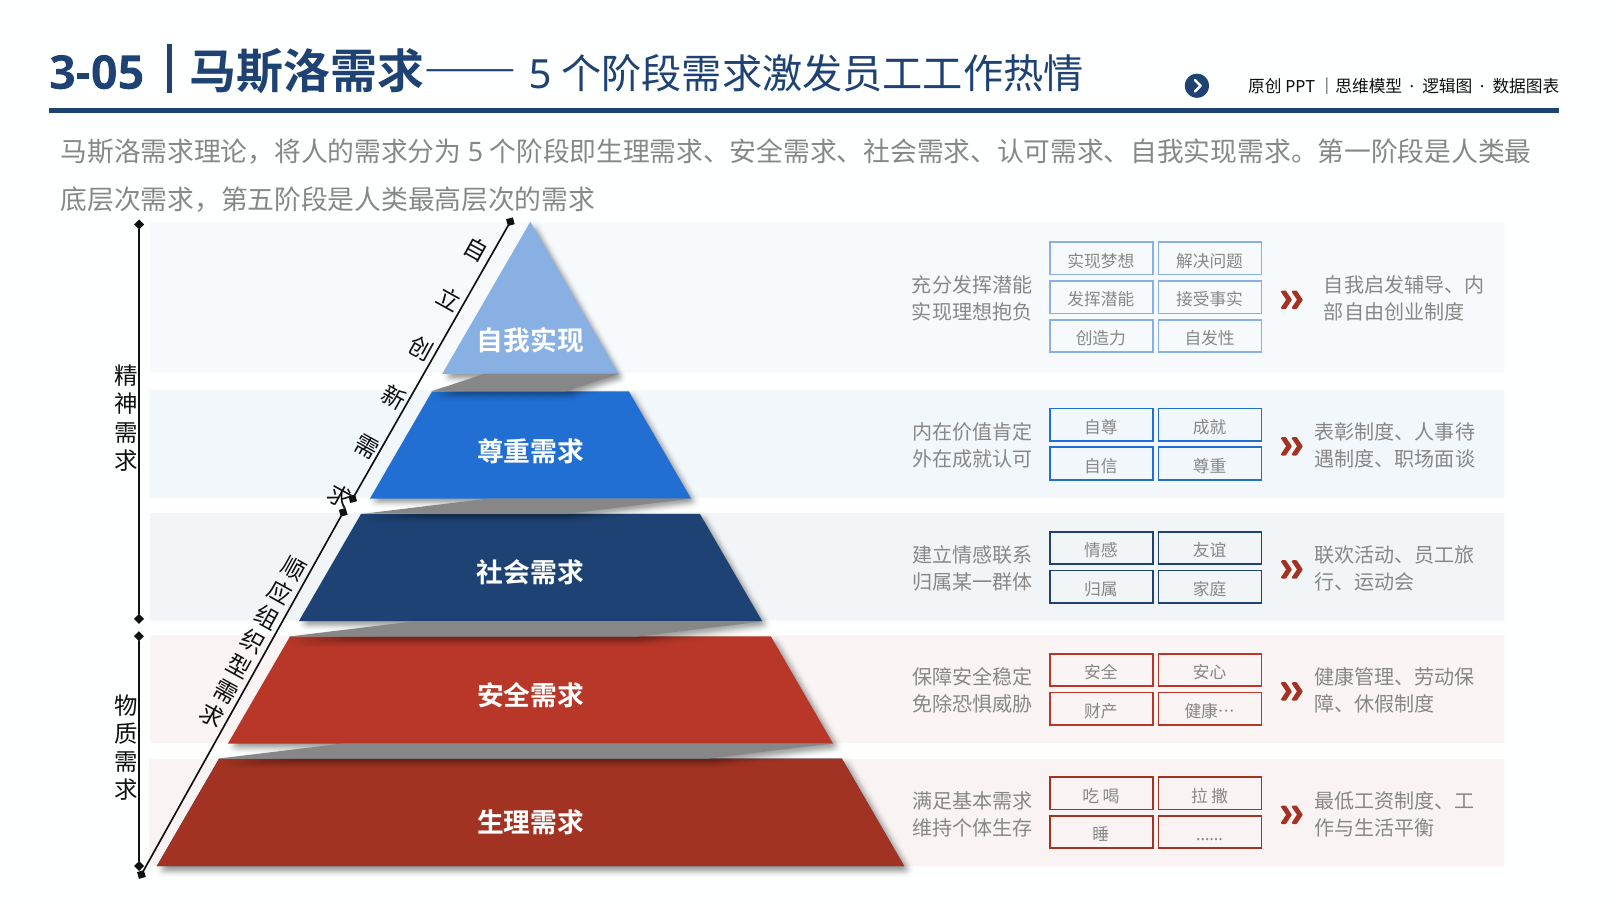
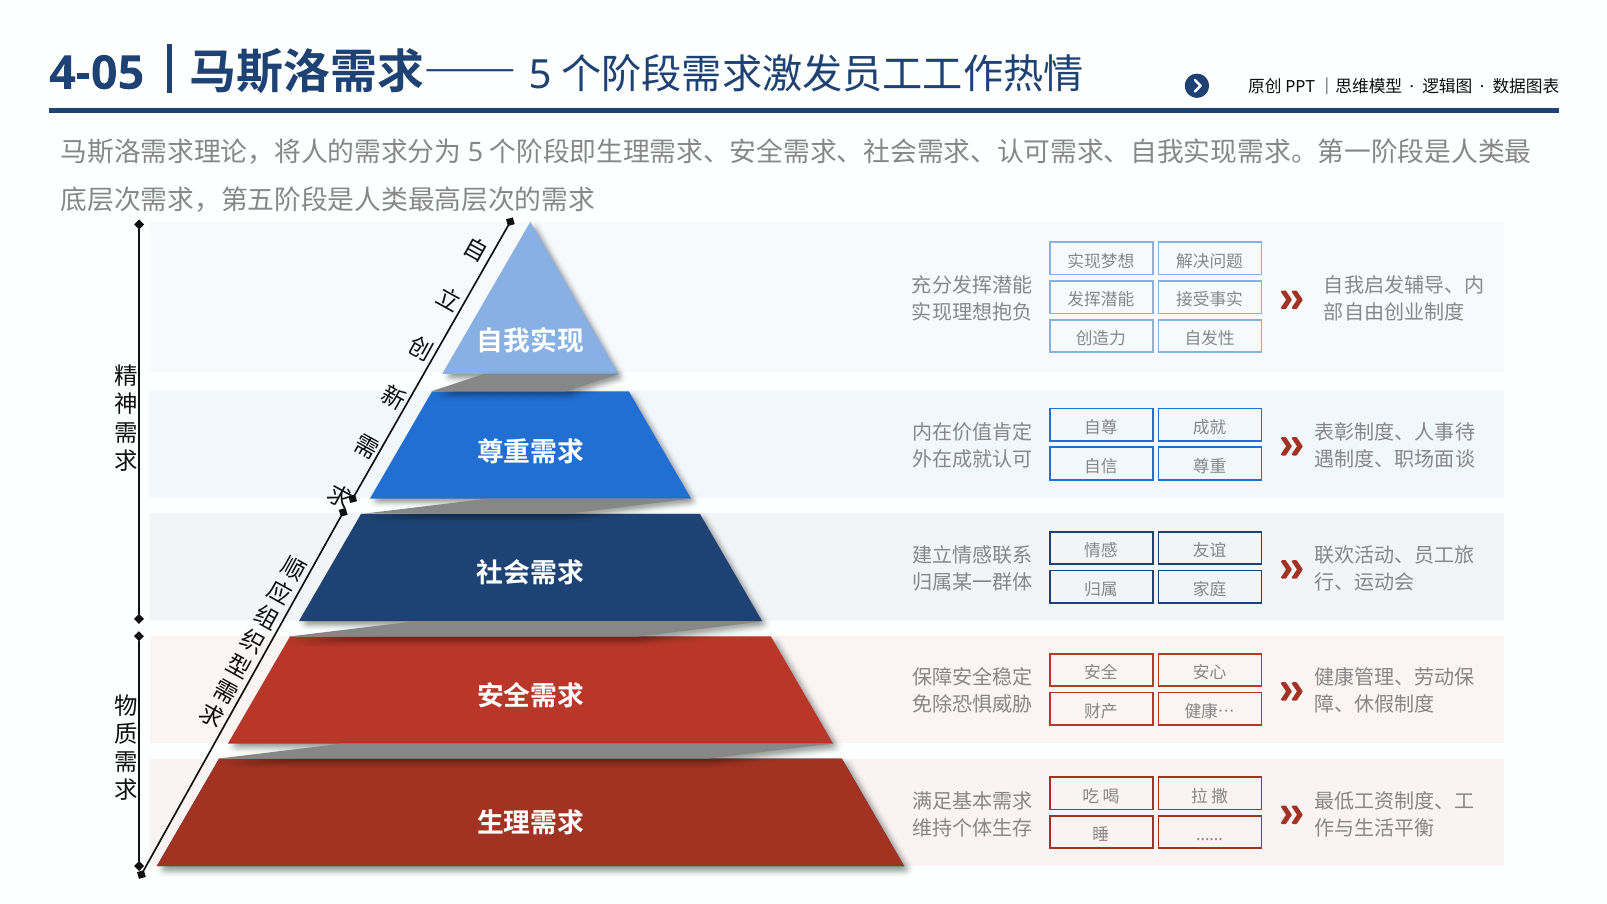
3-05: 3-05 -> 4-05
